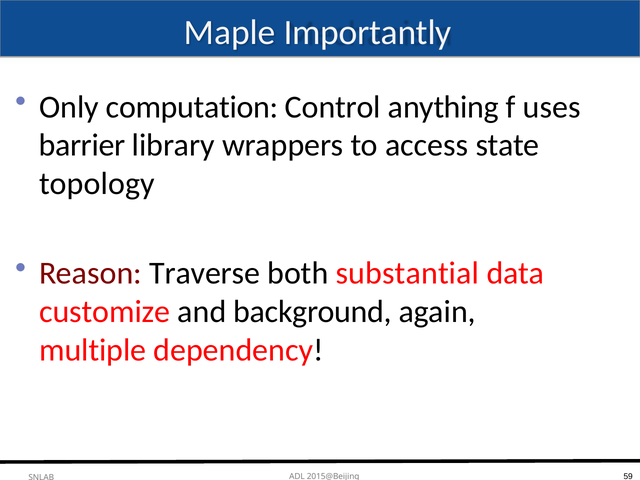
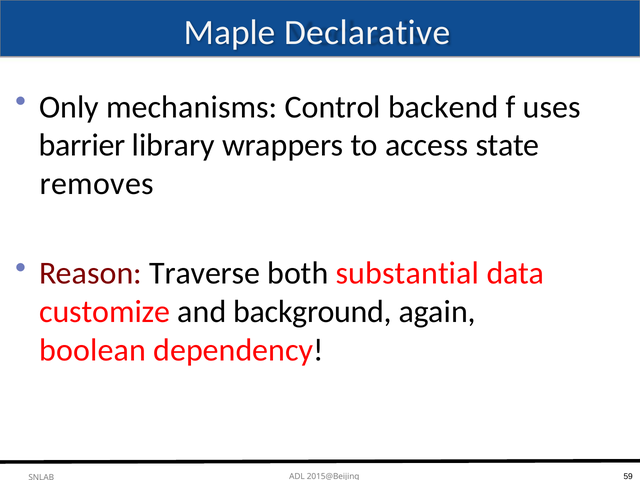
Importantly: Importantly -> Declarative
computation: computation -> mechanisms
anything: anything -> backend
topology: topology -> removes
multiple: multiple -> boolean
